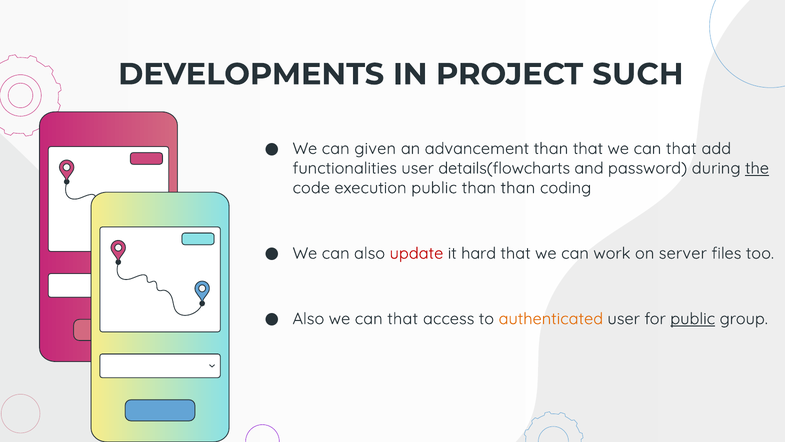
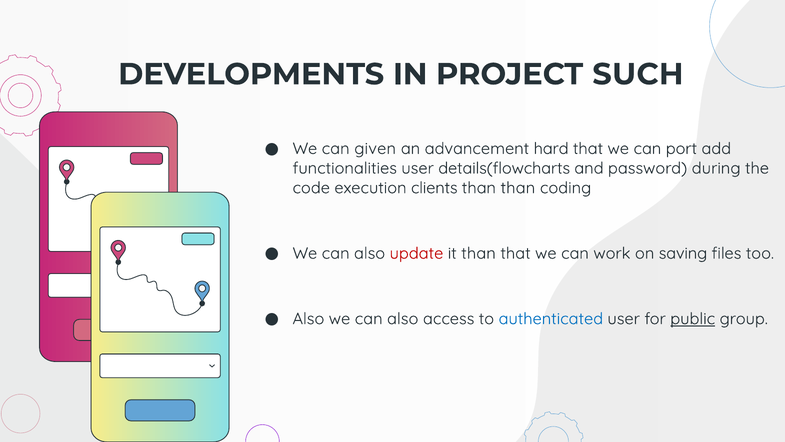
advancement than: than -> hard
that we can that: that -> port
the underline: present -> none
execution public: public -> clients
it hard: hard -> than
server: server -> saving
Also we can that: that -> also
authenticated colour: orange -> blue
